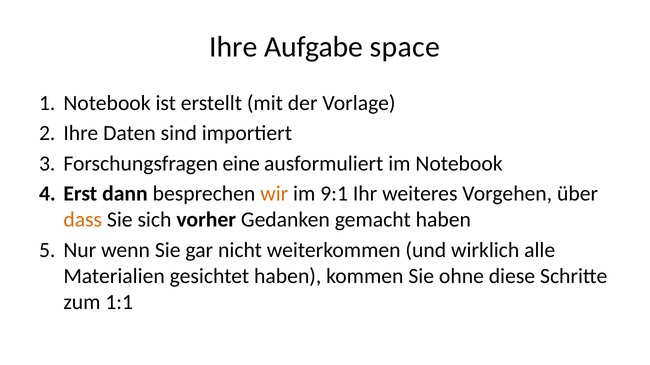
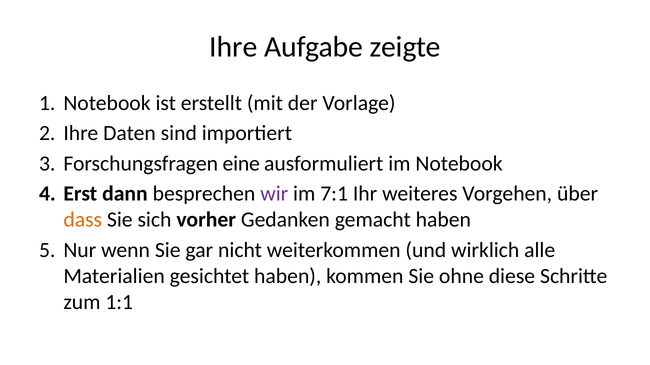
space: space -> zeigte
wir colour: orange -> purple
9:1: 9:1 -> 7:1
